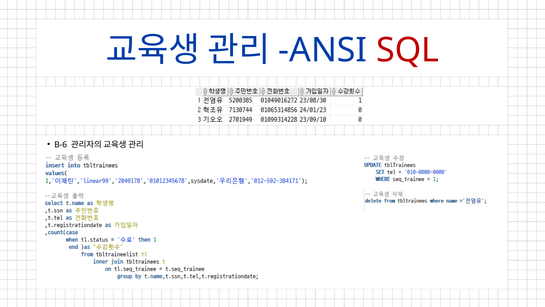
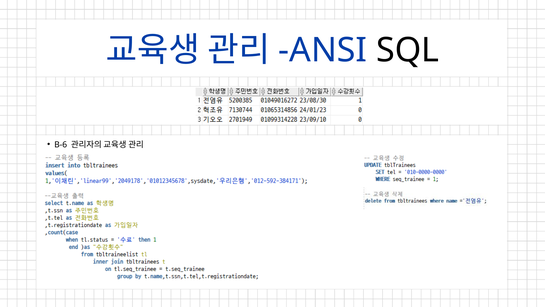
SQL colour: red -> black
